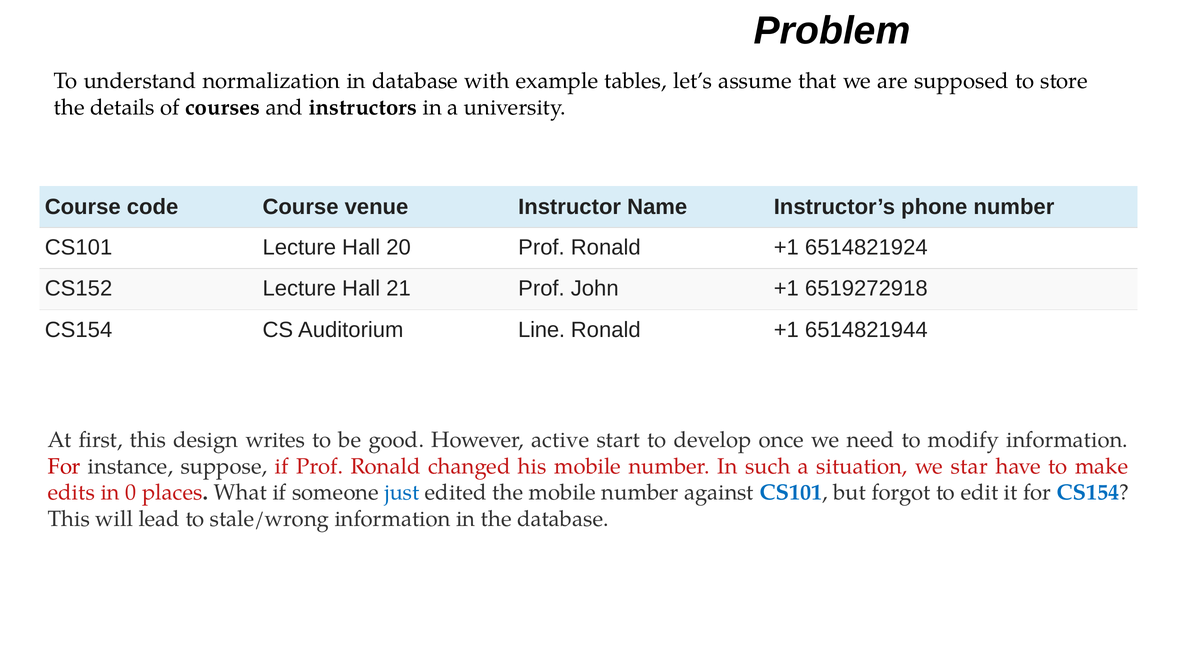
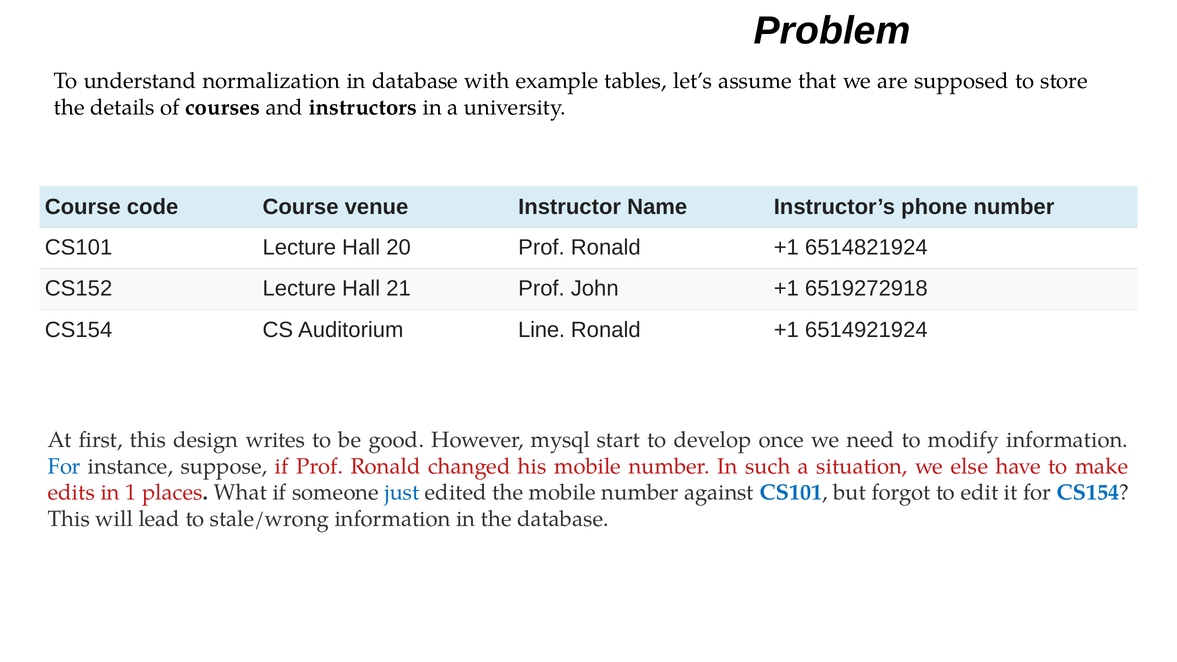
6514821944: 6514821944 -> 6514921924
active: active -> mysql
For at (64, 466) colour: red -> blue
star: star -> else
0: 0 -> 1
